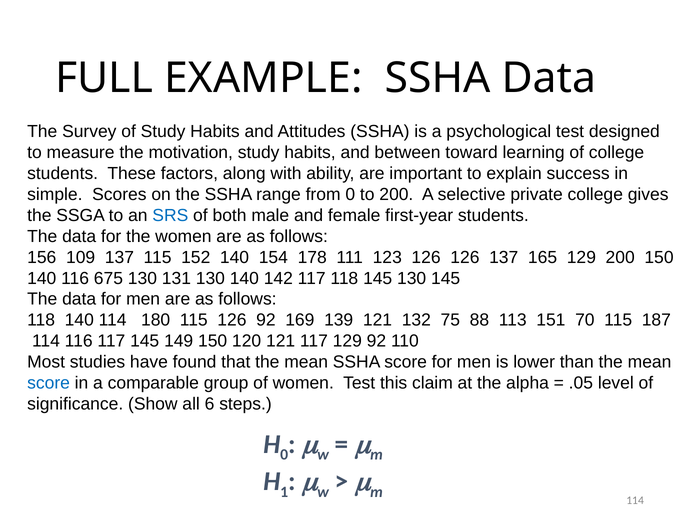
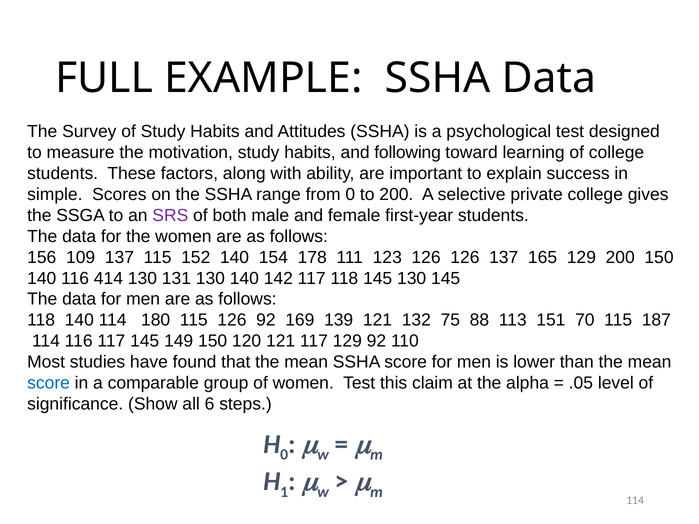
between: between -> following
SRS colour: blue -> purple
675: 675 -> 414
